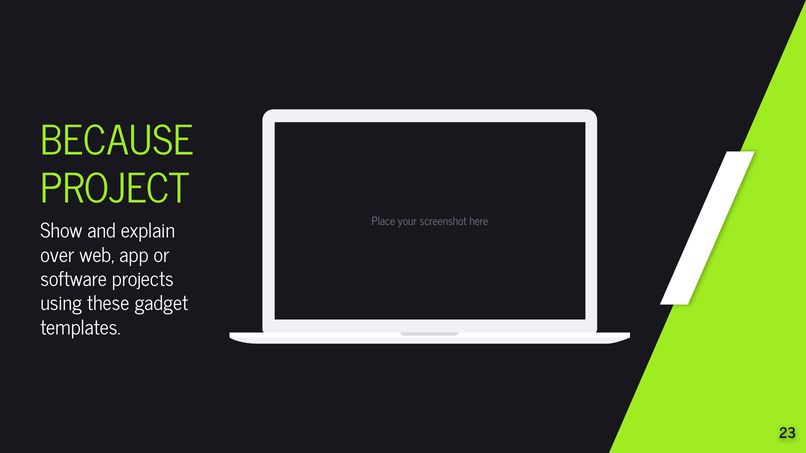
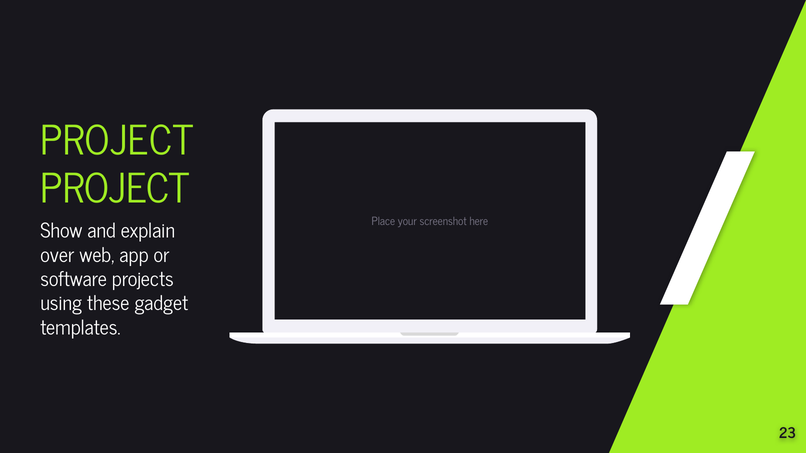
BECAUSE at (117, 141): BECAUSE -> PROJECT
